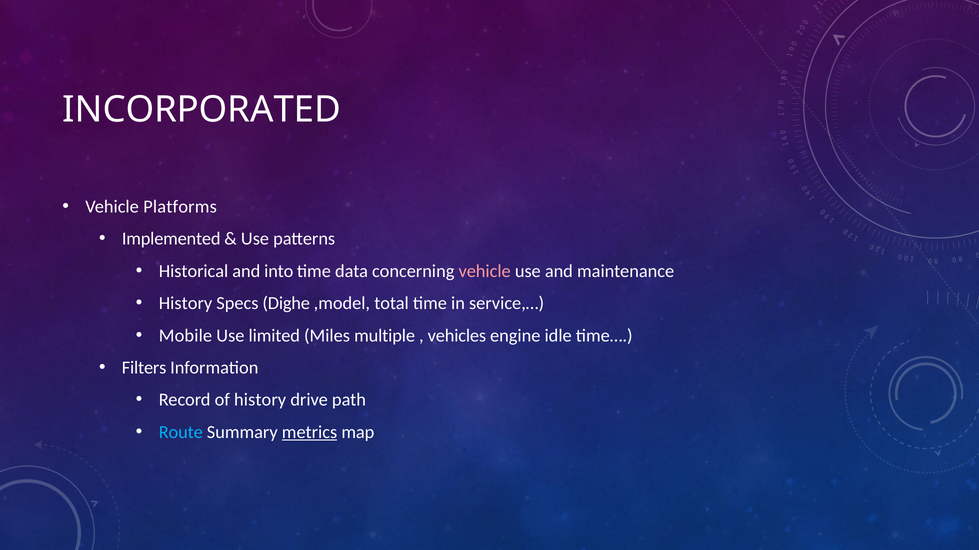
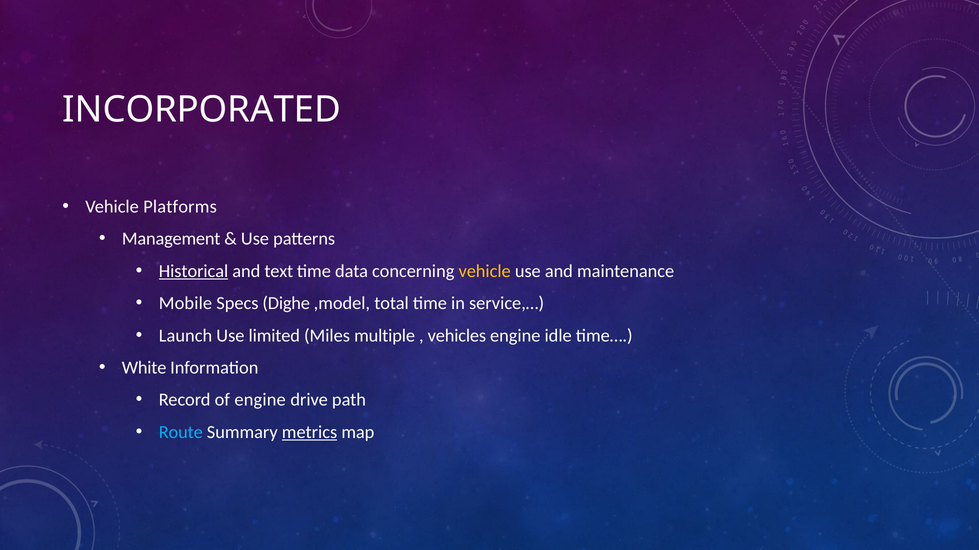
Implemented: Implemented -> Management
Historical underline: none -> present
into: into -> text
vehicle at (485, 271) colour: pink -> yellow
History at (186, 304): History -> Mobile
Mobile: Mobile -> Launch
Filters: Filters -> White
of history: history -> engine
